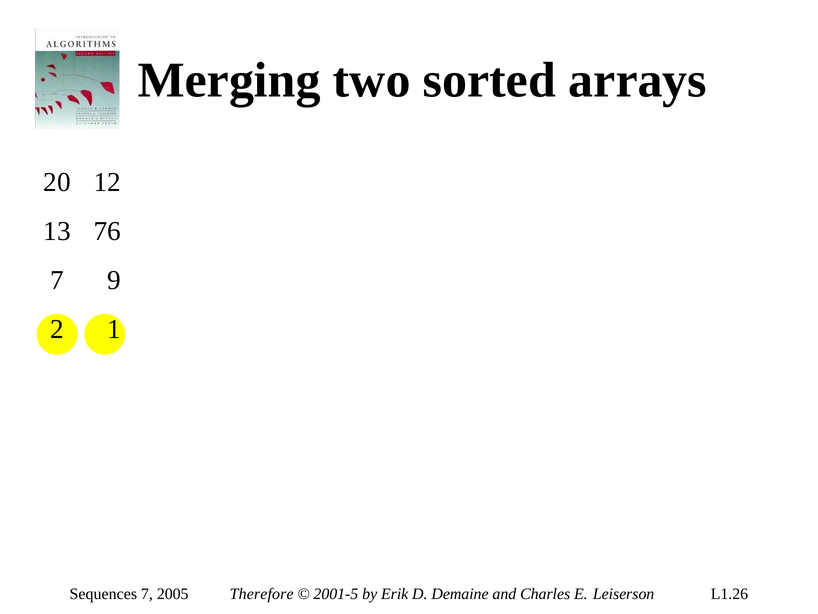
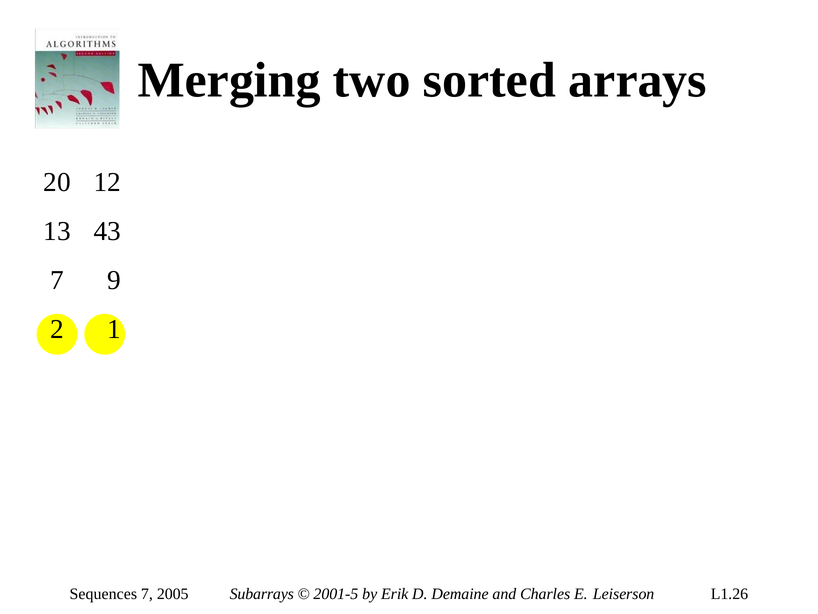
76: 76 -> 43
Therefore: Therefore -> Subarrays
